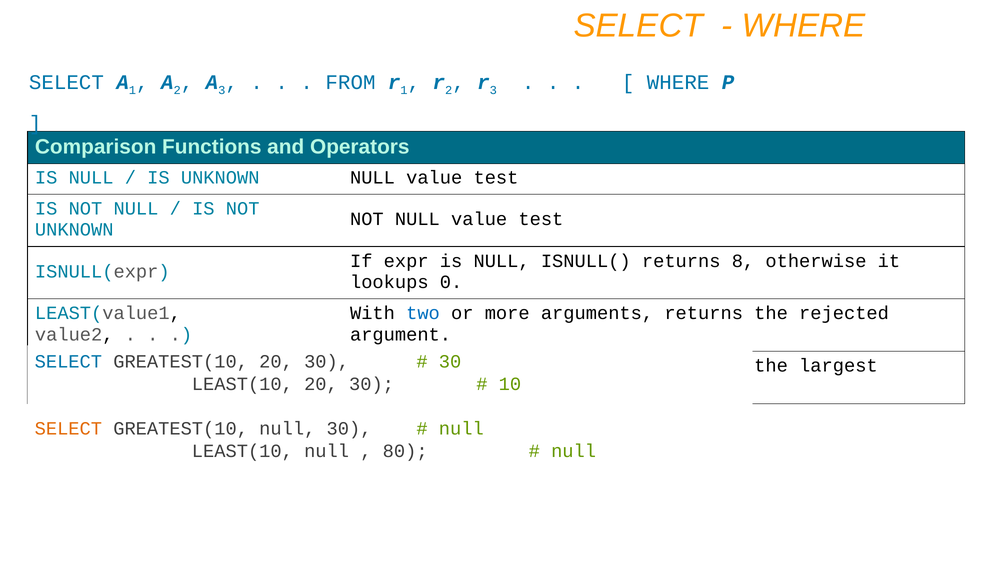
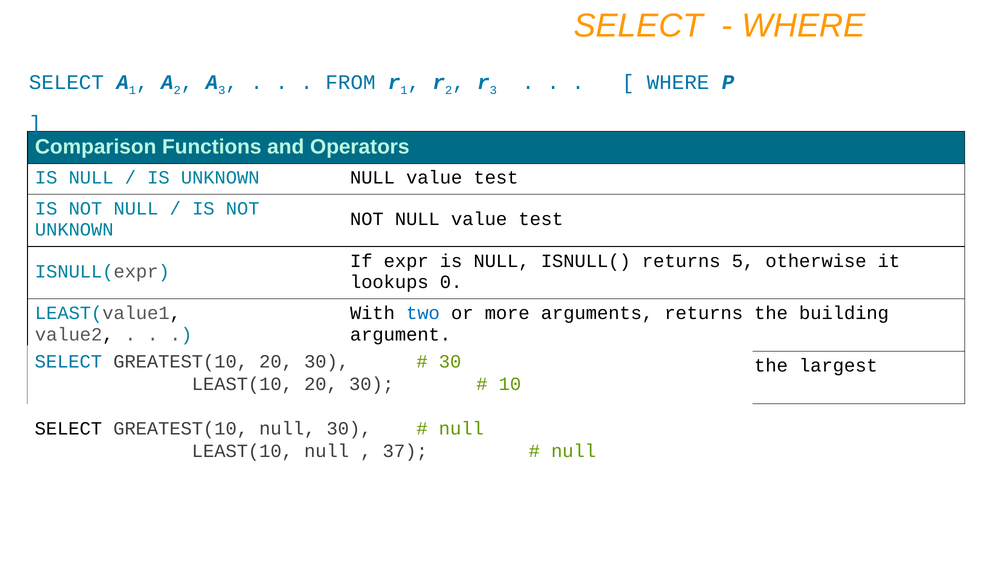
8: 8 -> 5
rejected: rejected -> building
SELECT at (68, 429) colour: orange -> black
80: 80 -> 37
